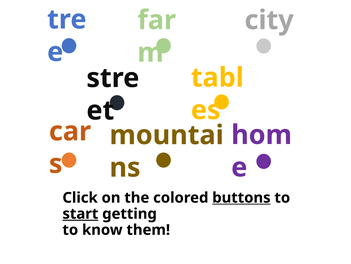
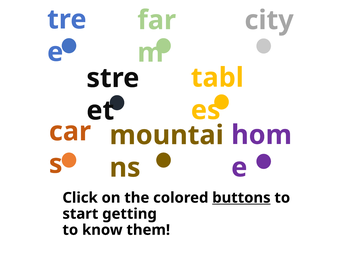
start underline: present -> none
